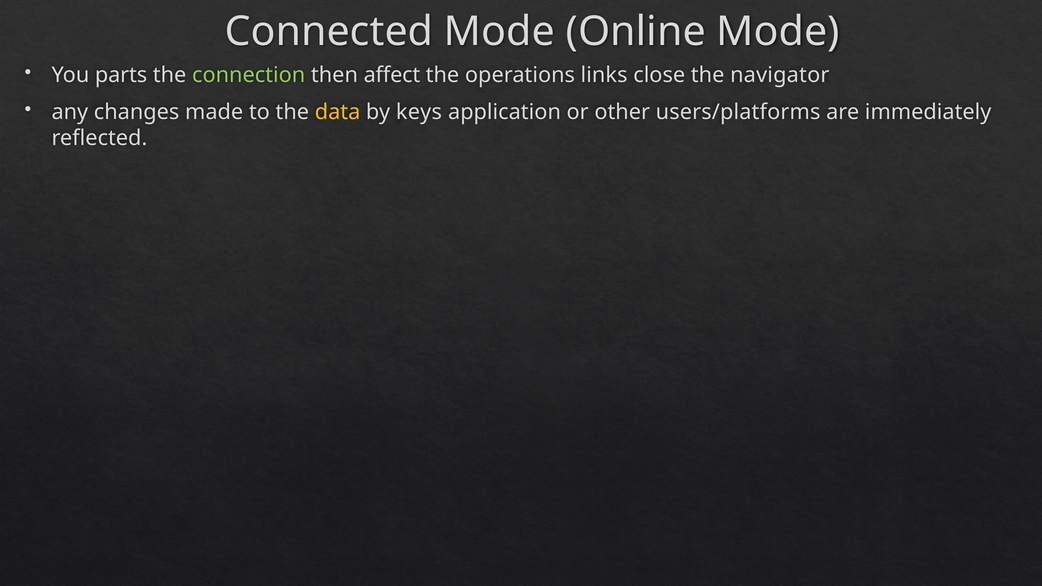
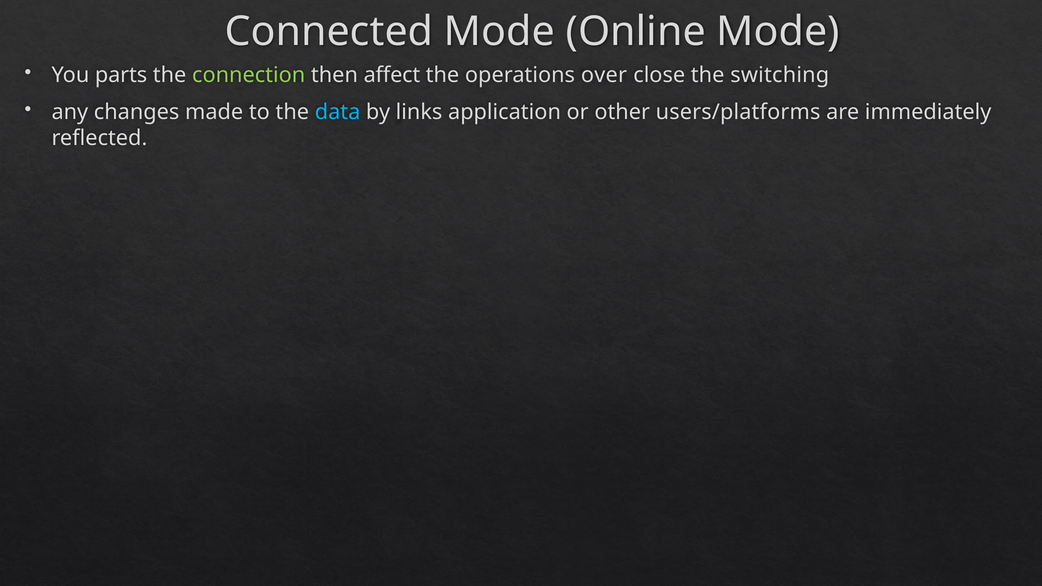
links: links -> over
navigator: navigator -> switching
data colour: yellow -> light blue
keys: keys -> links
